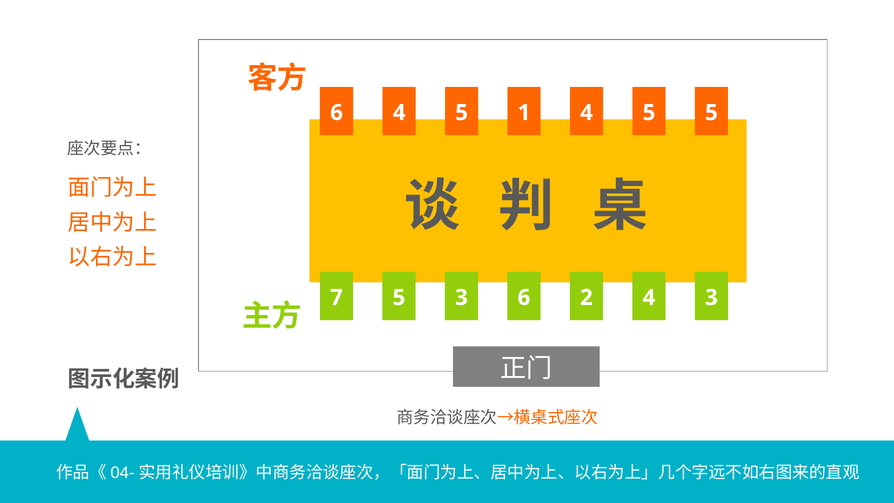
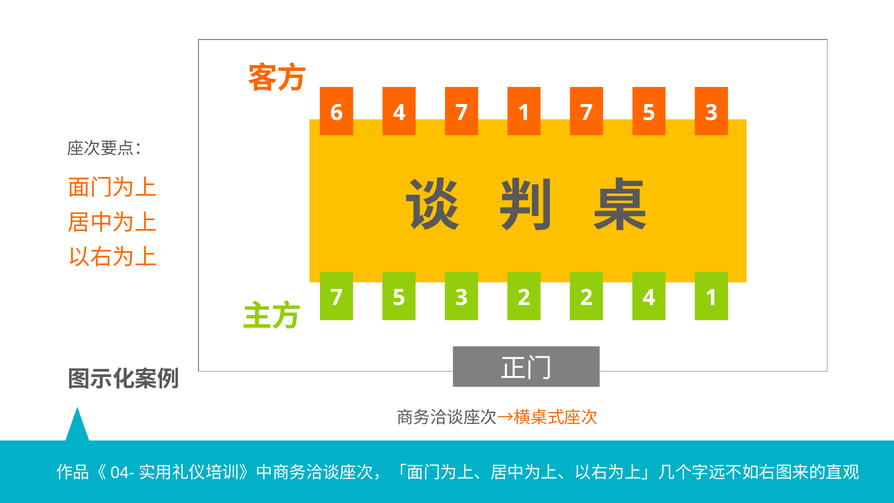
6 4 5: 5 -> 7
1 4: 4 -> 7
5 5: 5 -> 3
5 6: 6 -> 2
4 3: 3 -> 1
